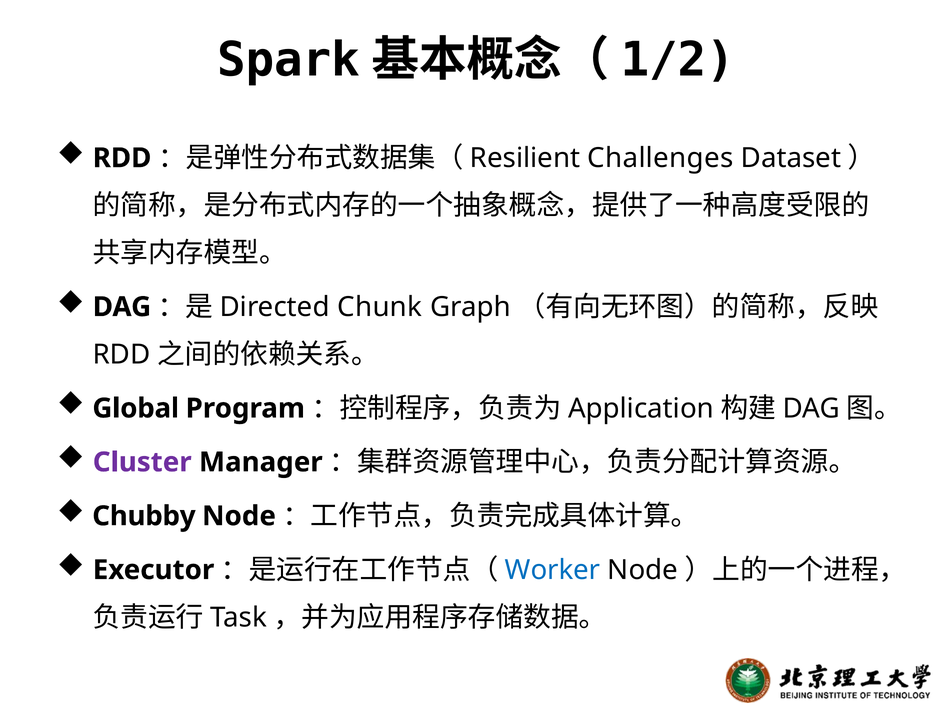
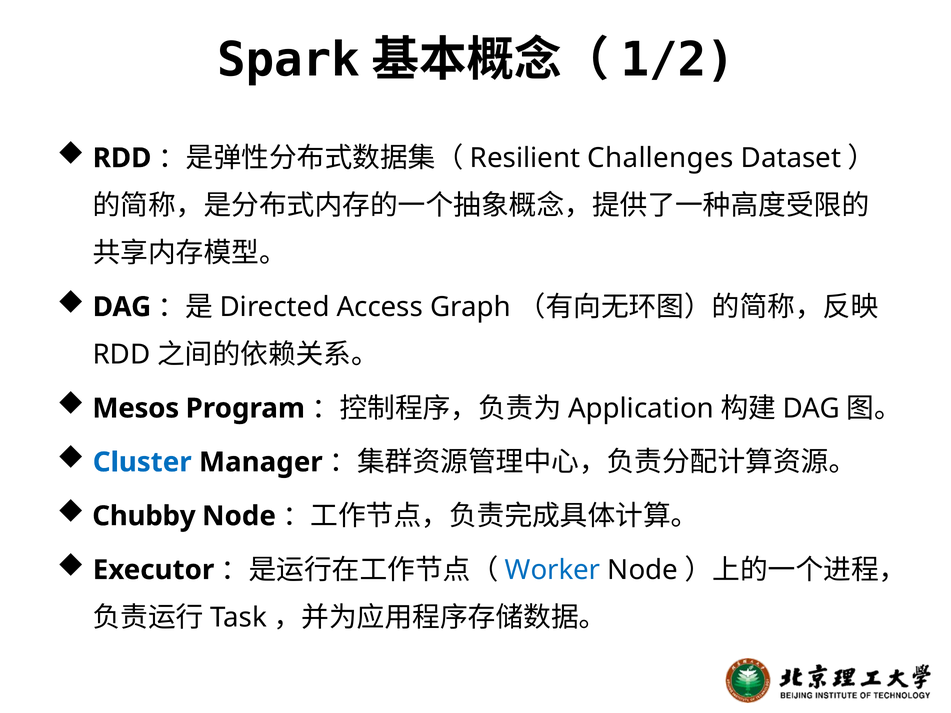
Chunk: Chunk -> Access
Global: Global -> Mesos
Cluster colour: purple -> blue
